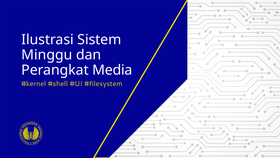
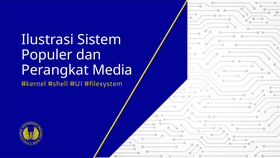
Minggu: Minggu -> Populer
